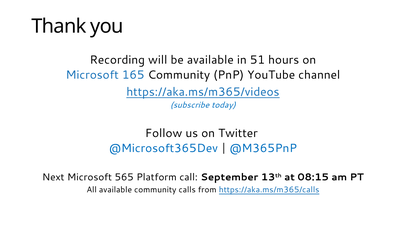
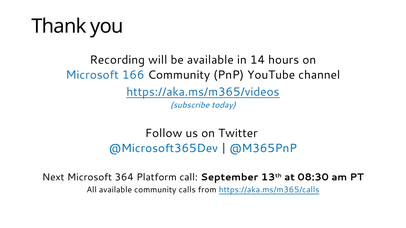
51: 51 -> 14
165: 165 -> 166
565: 565 -> 364
08:15: 08:15 -> 08:30
